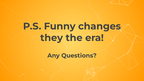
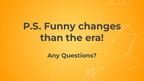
they: they -> than
